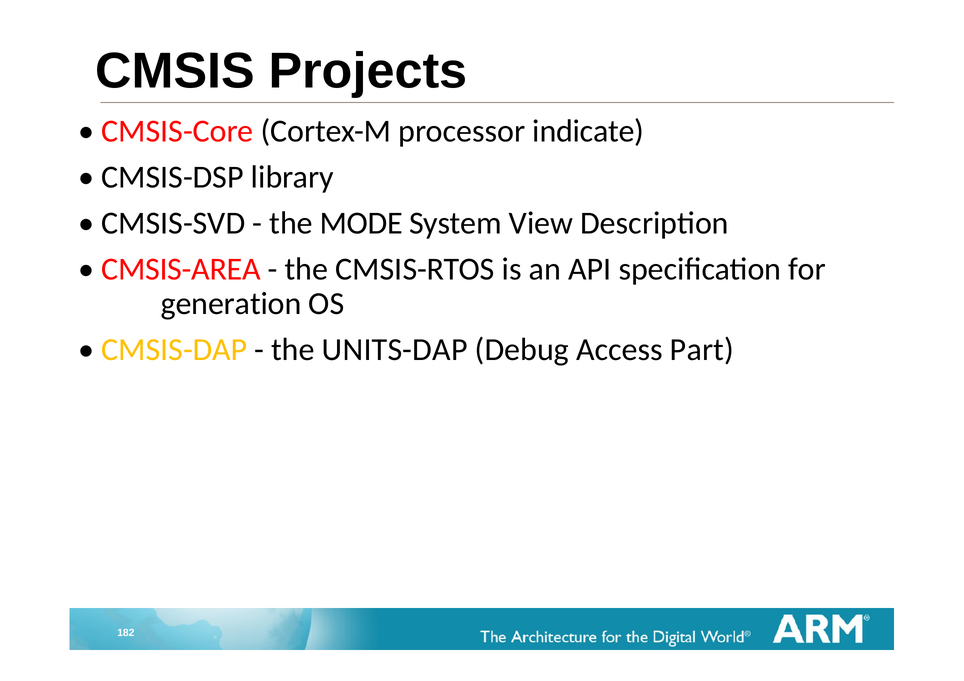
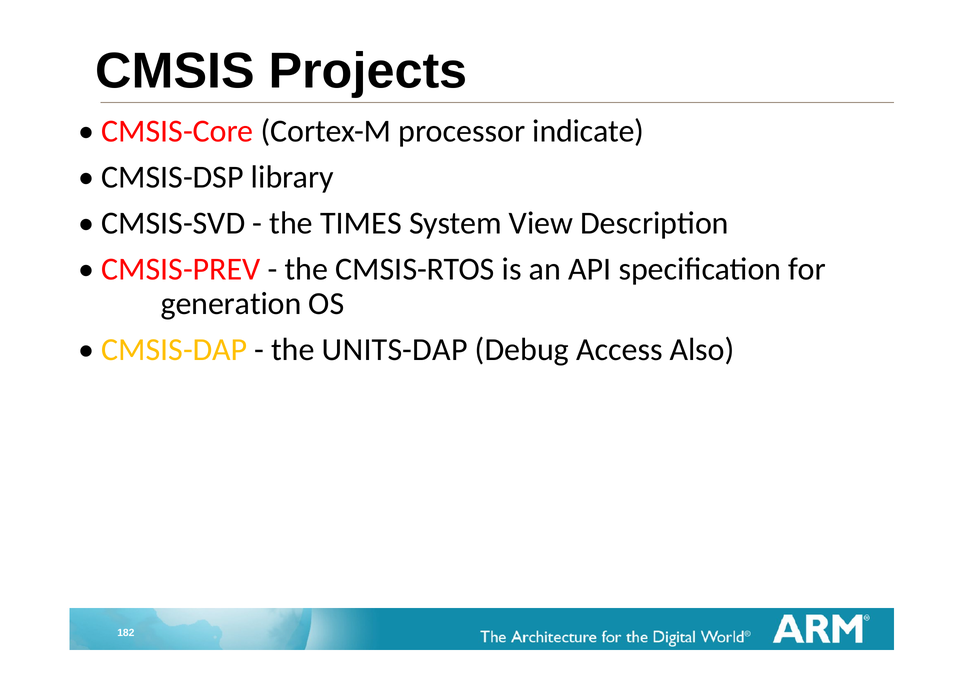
MODE: MODE -> TIMES
CMSIS-AREA: CMSIS-AREA -> CMSIS-PREV
Part: Part -> Also
